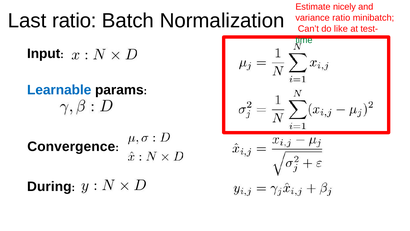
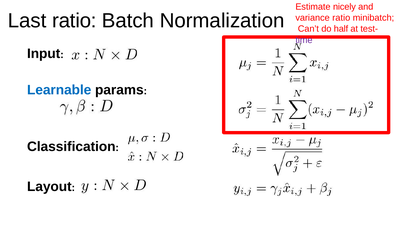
like: like -> half
time colour: green -> purple
Convergence: Convergence -> Classification
During: During -> Layout
